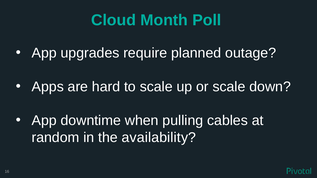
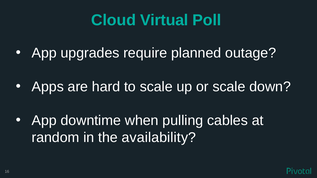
Month: Month -> Virtual
